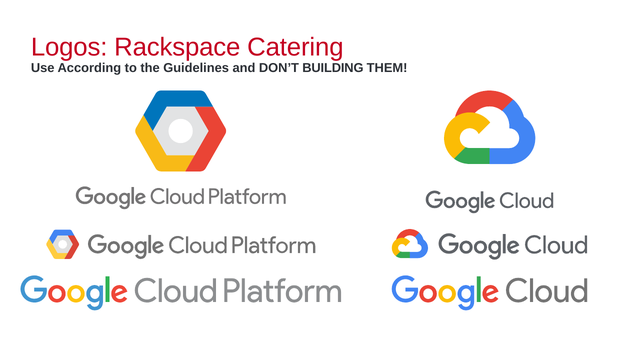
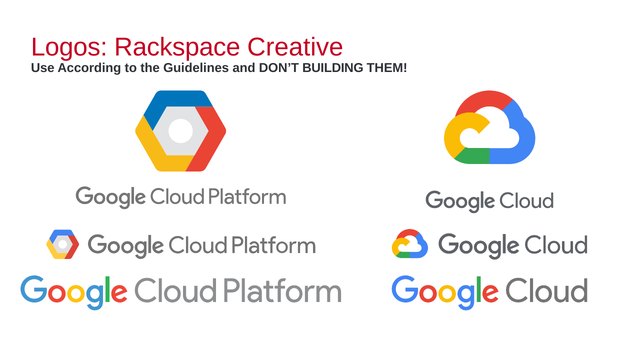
Catering: Catering -> Creative
